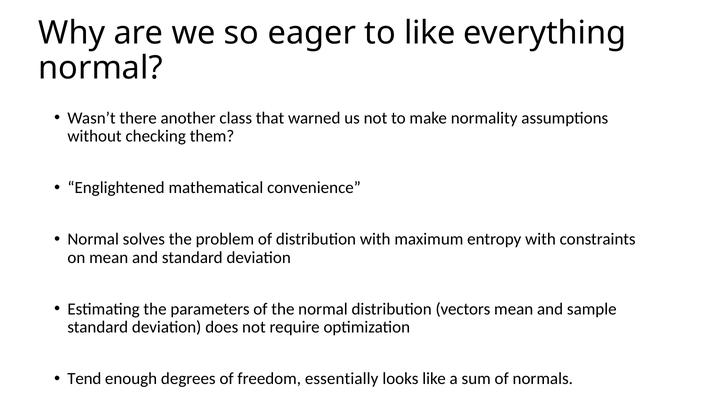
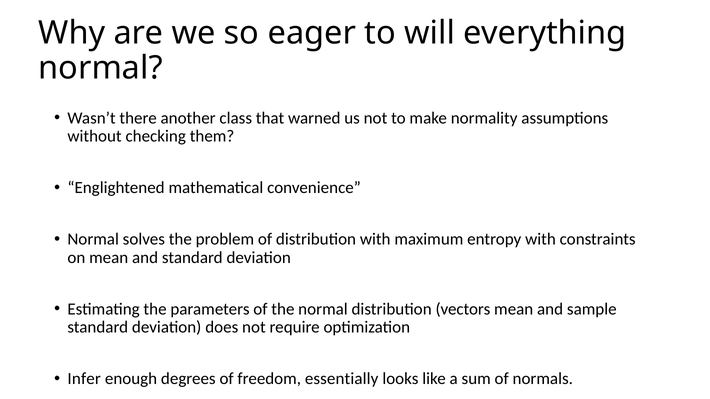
to like: like -> will
Tend: Tend -> Infer
